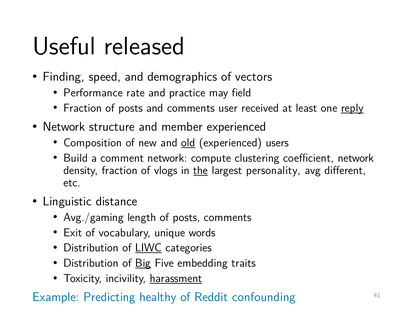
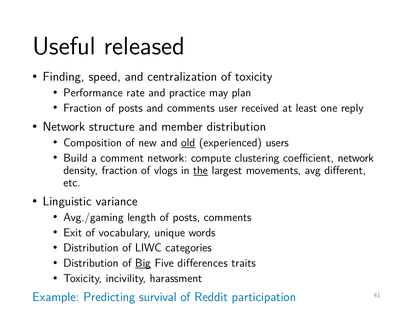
demographics: demographics -> centralization
of vectors: vectors -> toxicity
field: field -> plan
reply underline: present -> none
member experienced: experienced -> distribution
personality: personality -> movements
distance: distance -> variance
LIWC underline: present -> none
embedding: embedding -> differences
harassment underline: present -> none
healthy: healthy -> survival
confounding: confounding -> participation
